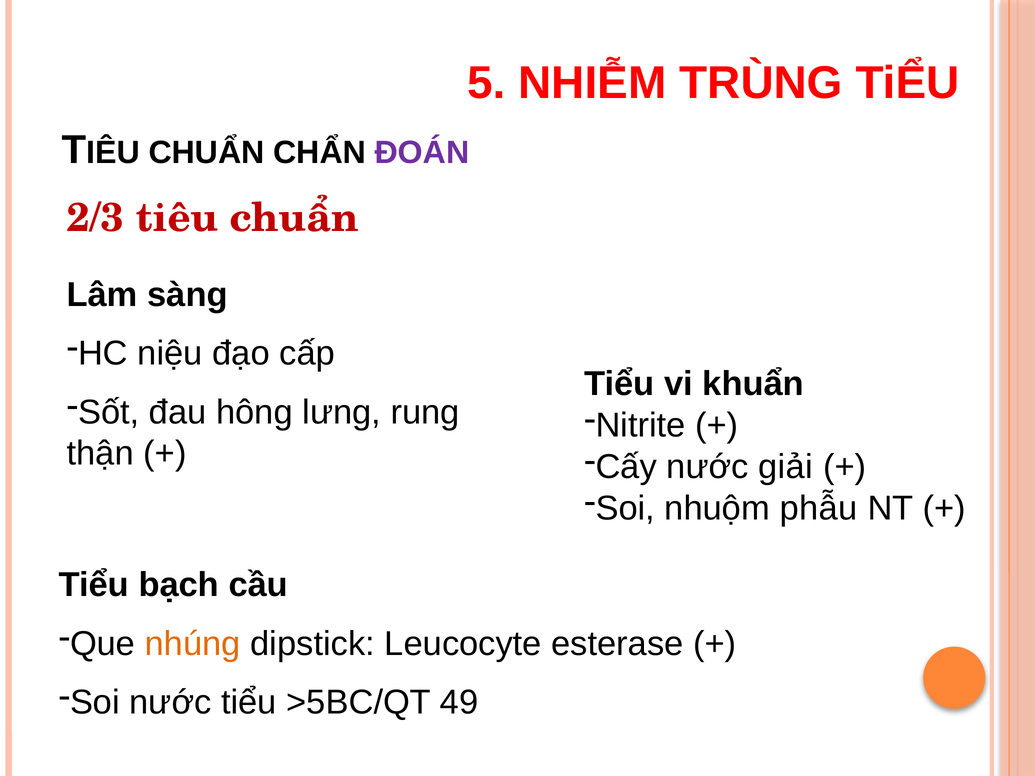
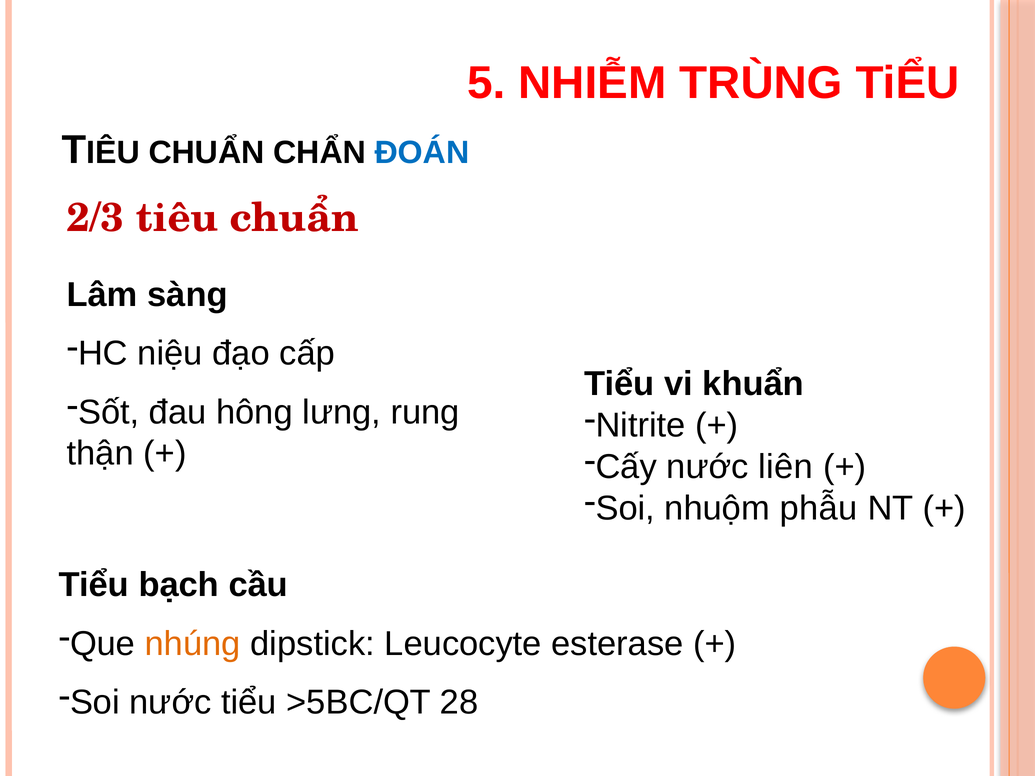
ĐOÁN colour: purple -> blue
giải: giải -> liên
49: 49 -> 28
